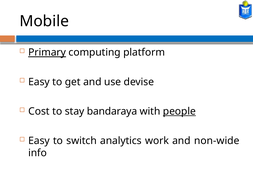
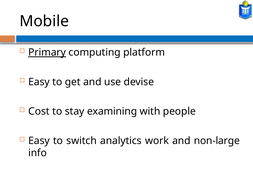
bandaraya: bandaraya -> examining
people underline: present -> none
non-wide: non-wide -> non-large
